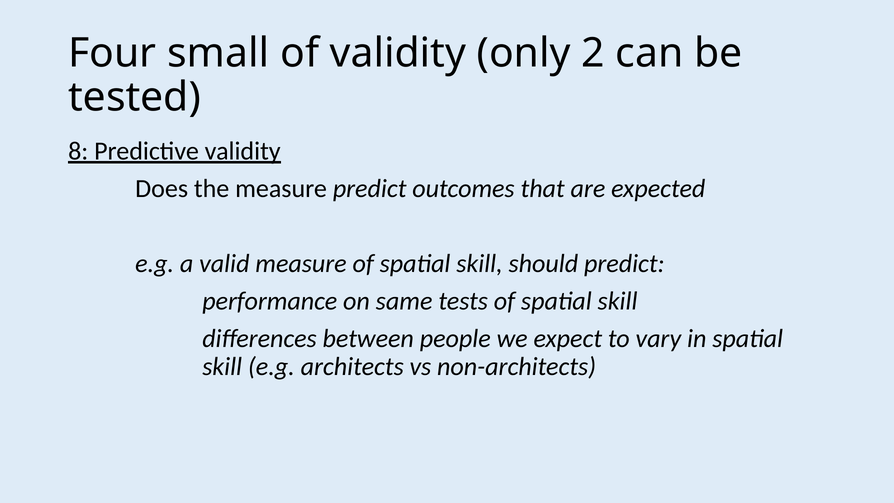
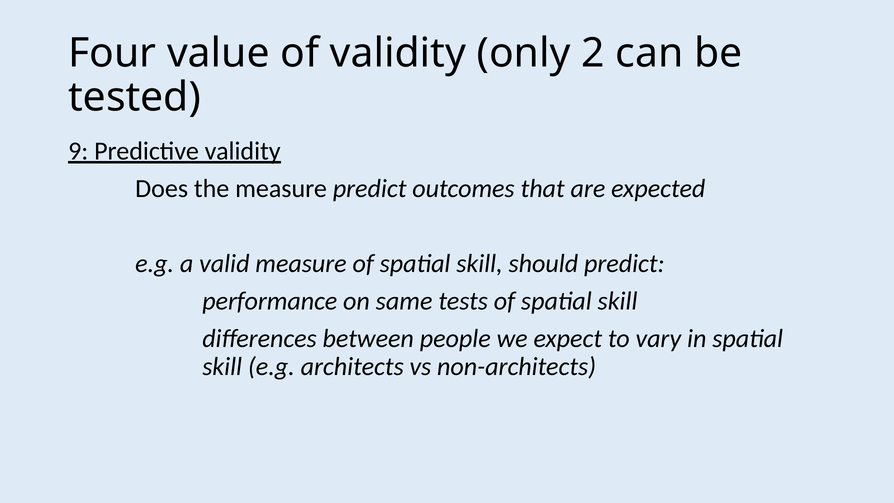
small: small -> value
8: 8 -> 9
